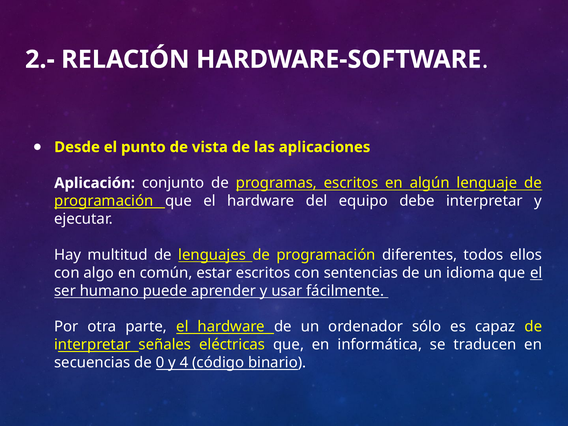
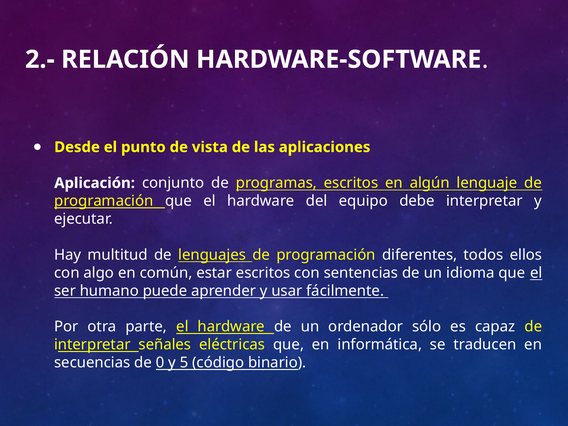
4: 4 -> 5
